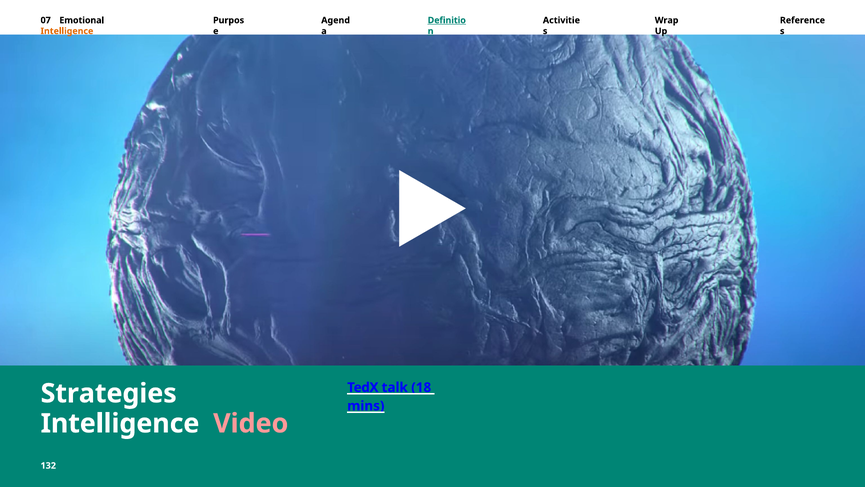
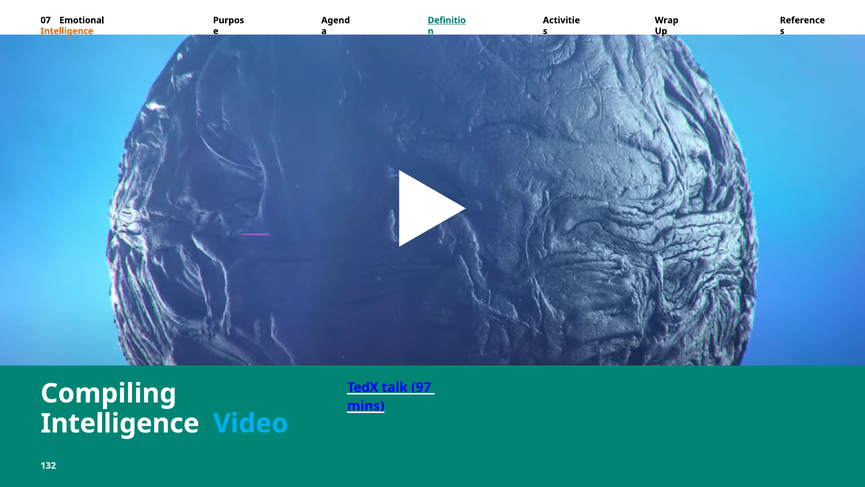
18: 18 -> 97
Strategies: Strategies -> Compiling
Video colour: pink -> light blue
